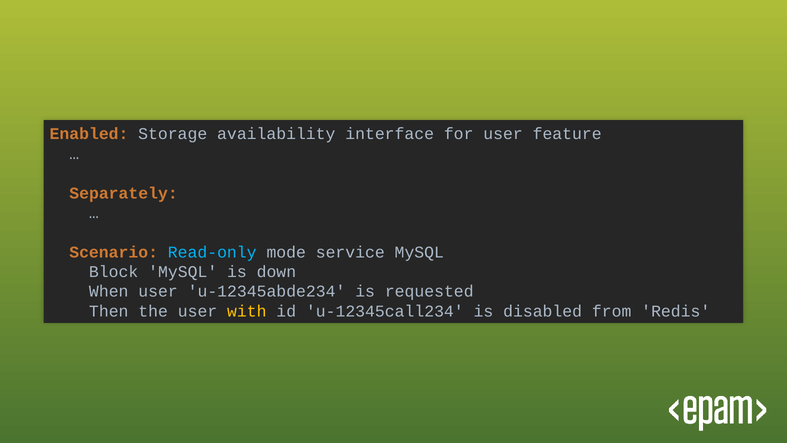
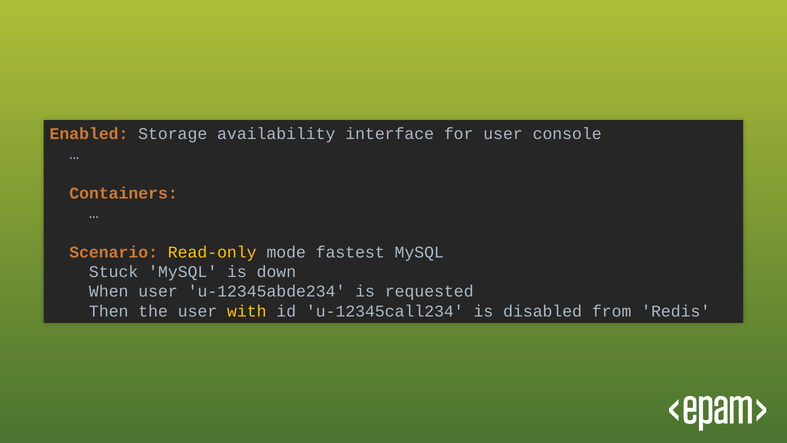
feature: feature -> console
Separately: Separately -> Containers
Read-only colour: light blue -> yellow
service: service -> fastest
Block: Block -> Stuck
